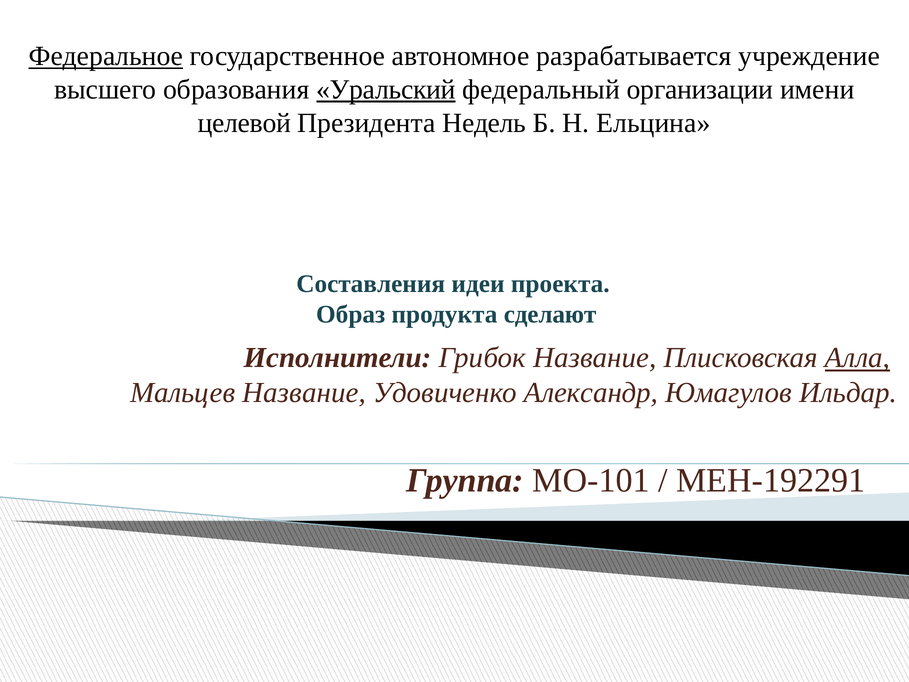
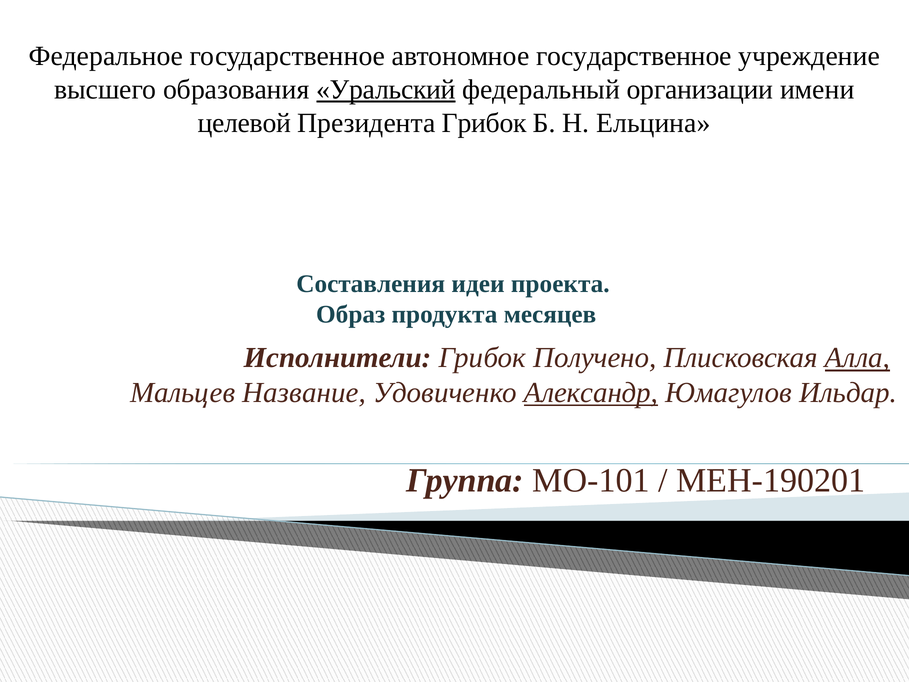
Федеральное underline: present -> none
автономное разрабатывается: разрабатывается -> государственное
Президента Недель: Недель -> Грибок
сделают: сделают -> месяцев
Грибок Название: Название -> Получено
Александр underline: none -> present
МЕН-192291: МЕН-192291 -> МЕН-190201
